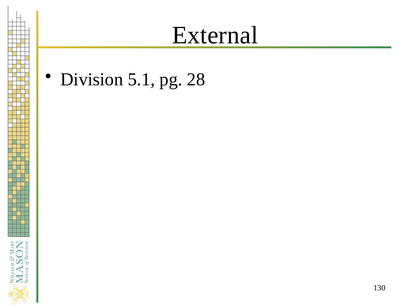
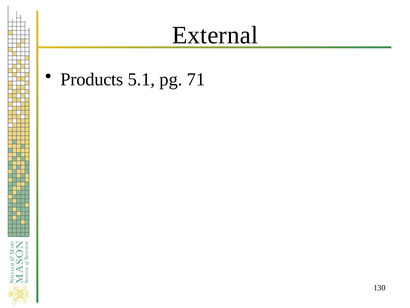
Division: Division -> Products
28: 28 -> 71
